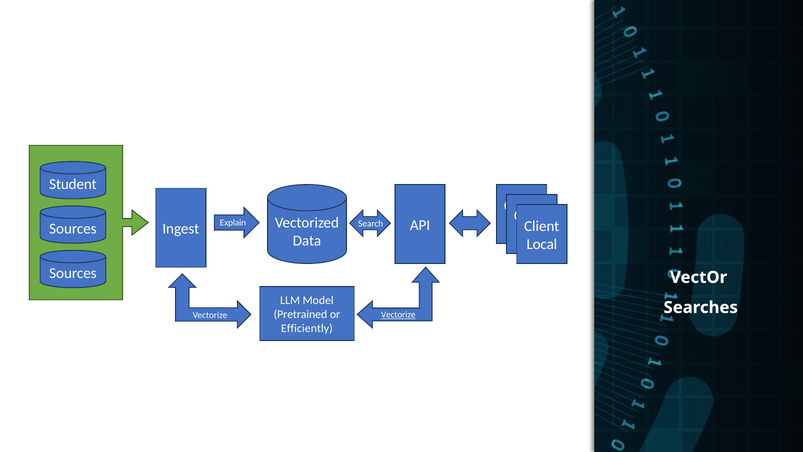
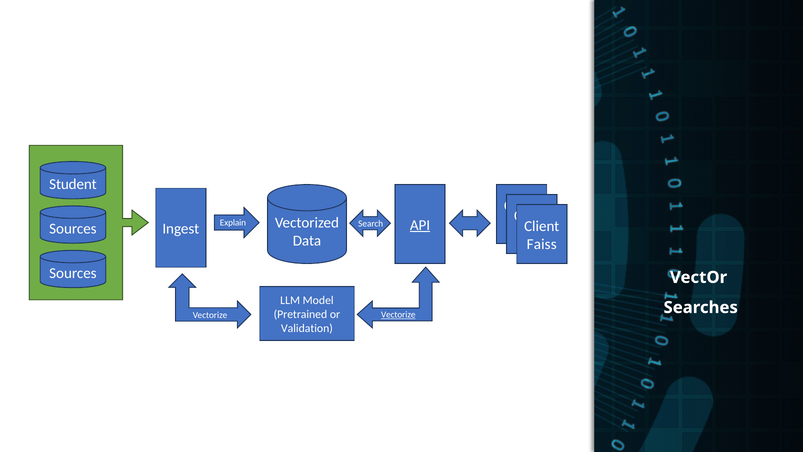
API underline: none -> present
Local: Local -> Faiss
Efficiently: Efficiently -> Validation
